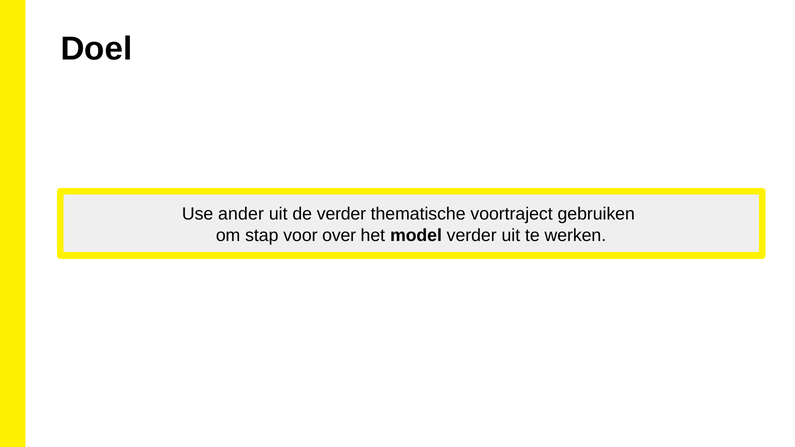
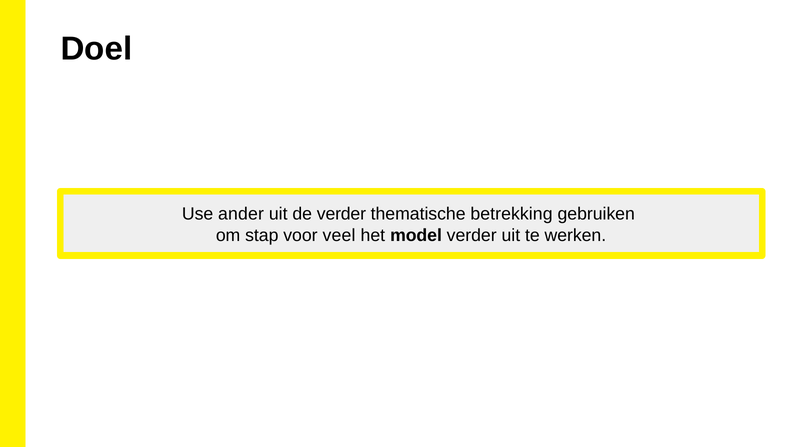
voortraject: voortraject -> betrekking
over: over -> veel
